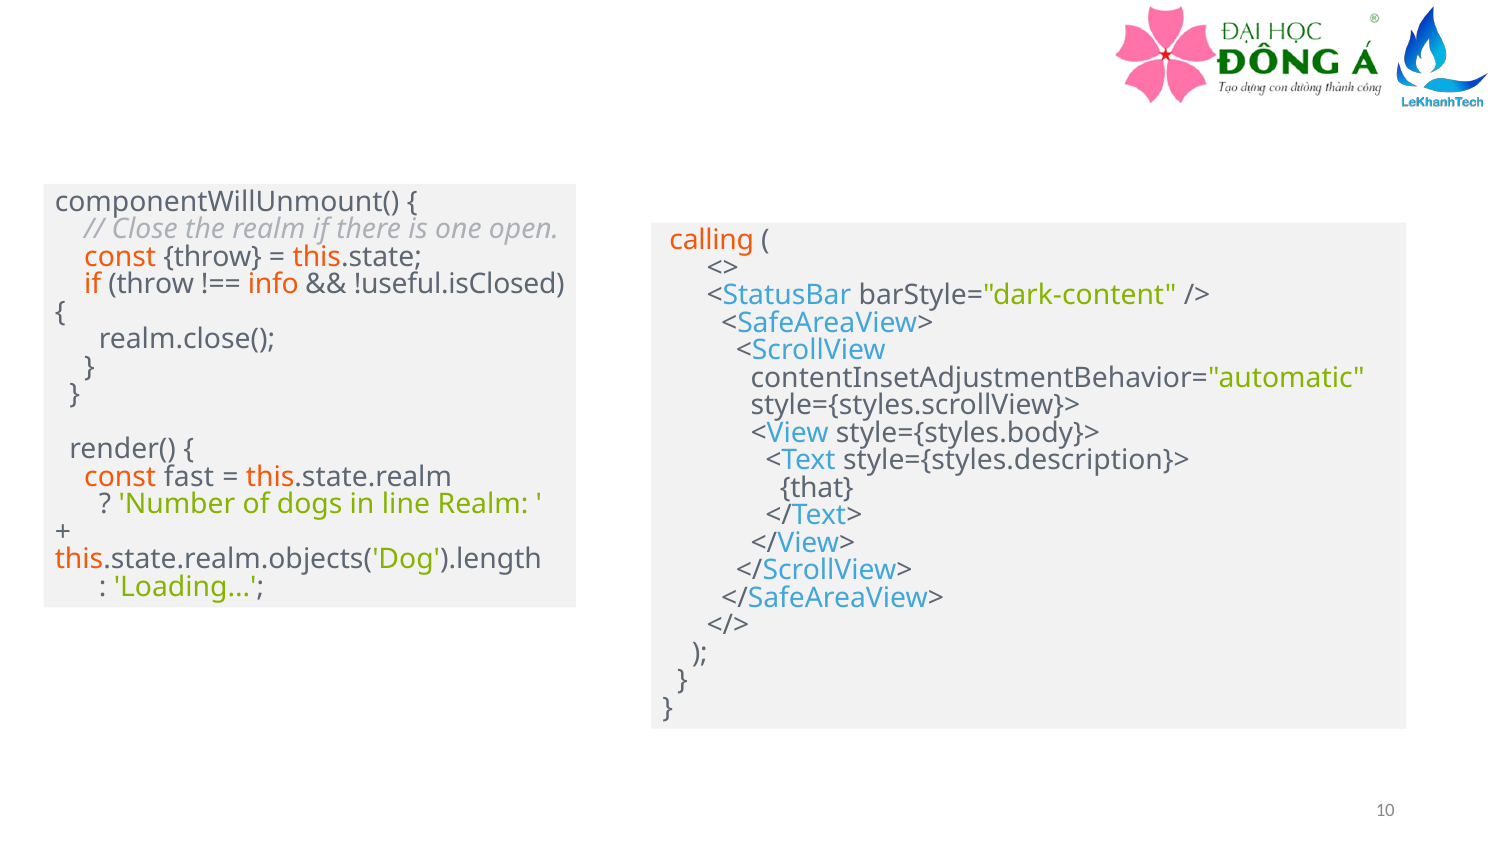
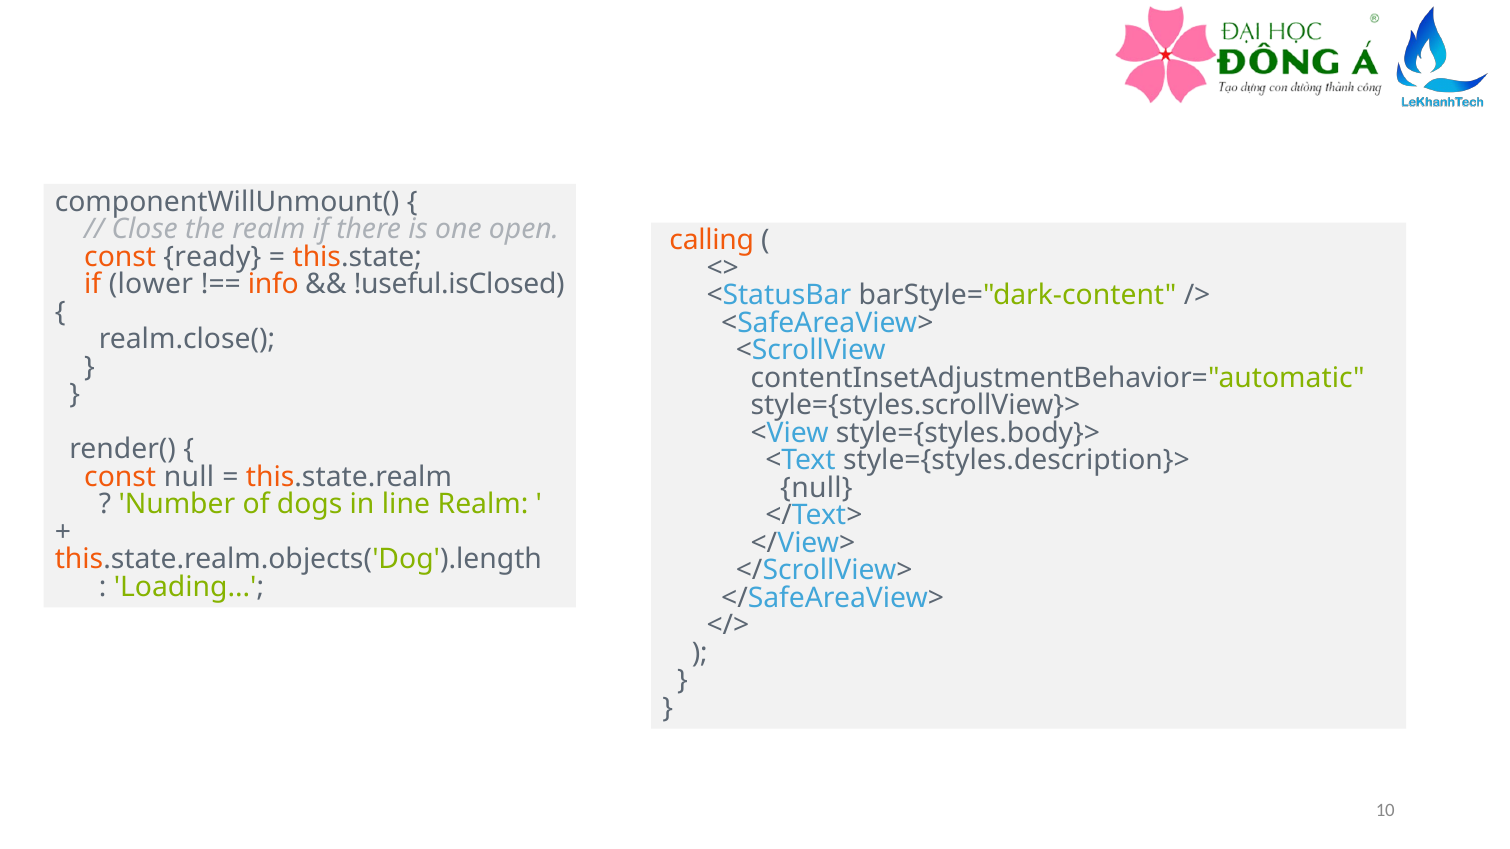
const throw: throw -> ready
if throw: throw -> lower
const fast: fast -> null
that at (817, 488): that -> null
